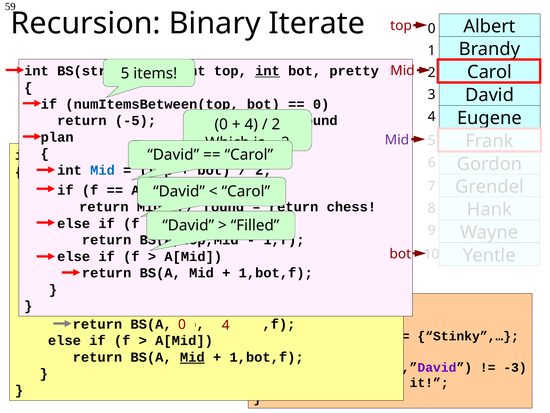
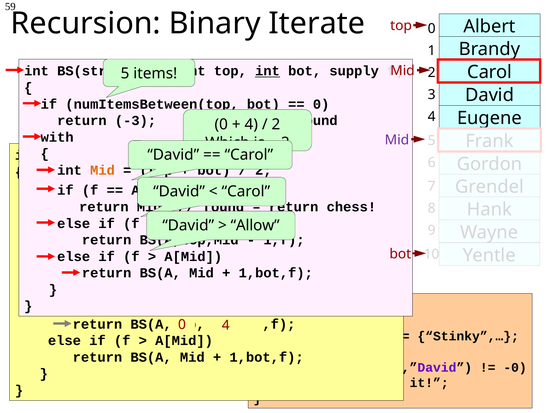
pretty: pretty -> supply
-5: -5 -> -3
plan: plan -> with
Mid at (102, 170) colour: blue -> orange
Filled: Filled -> Allow
Mid at (192, 357) underline: present -> none
-3: -3 -> -0
